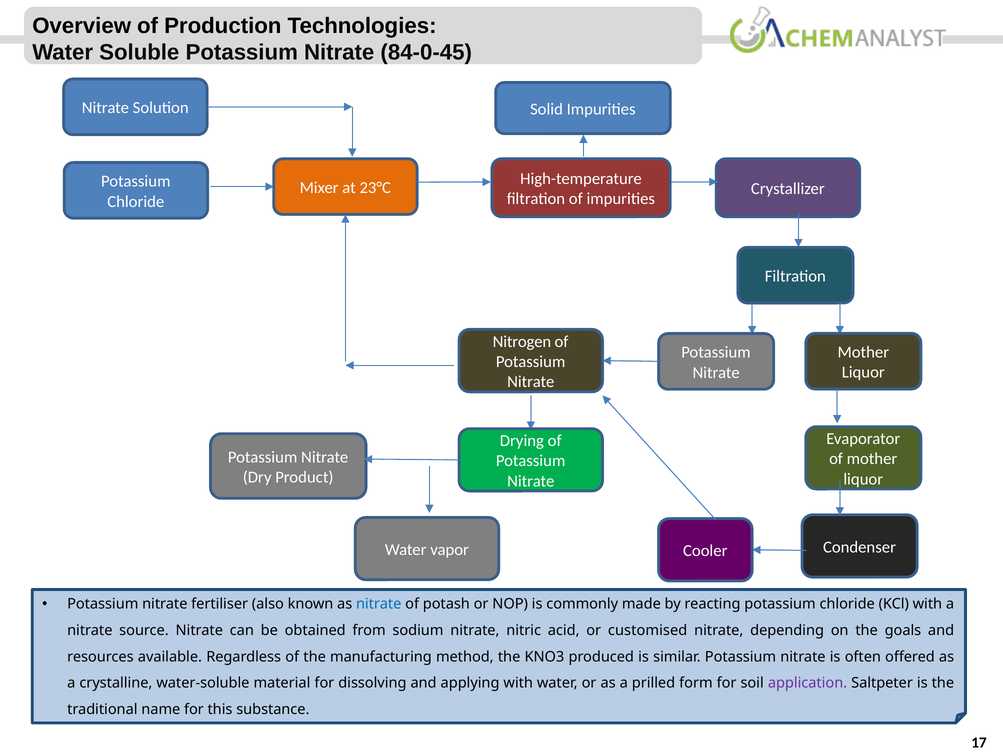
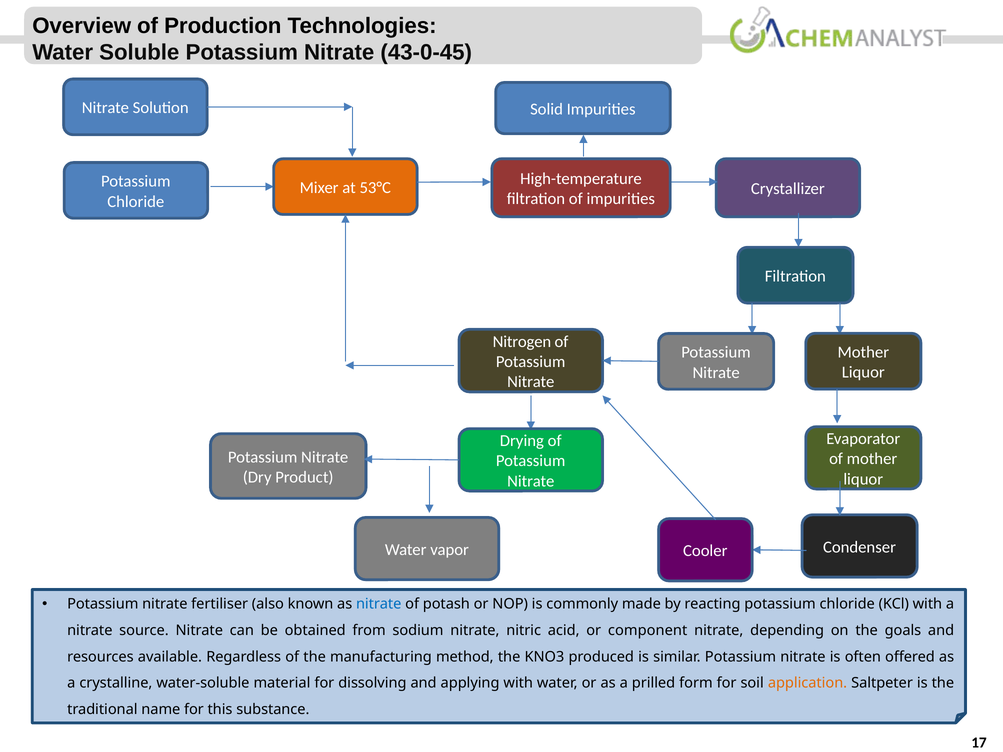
84-0-45: 84-0-45 -> 43-0-45
23°C: 23°C -> 53°C
customised: customised -> component
application colour: purple -> orange
